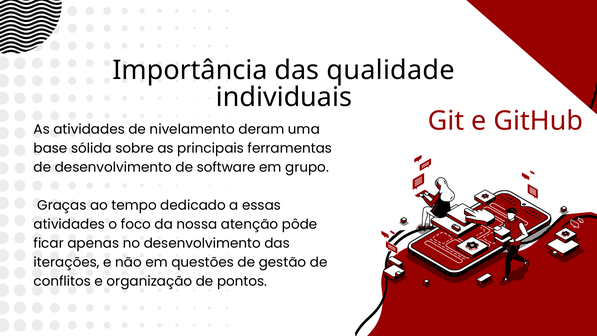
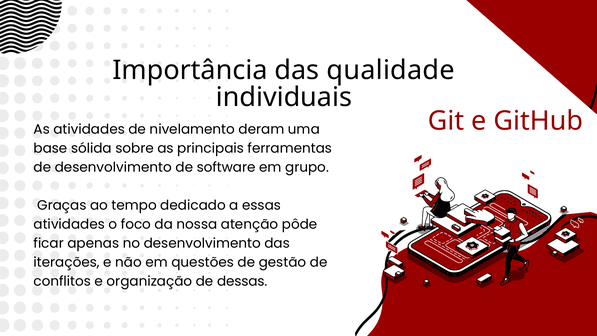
pontos: pontos -> dessas
